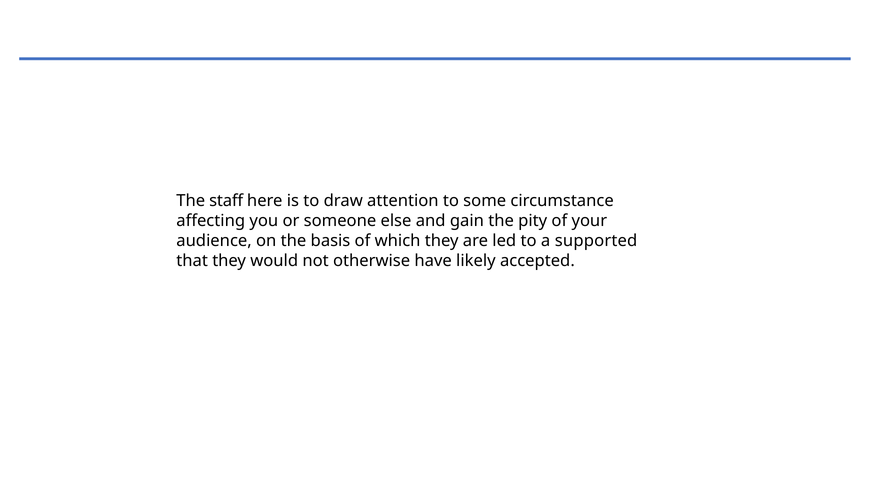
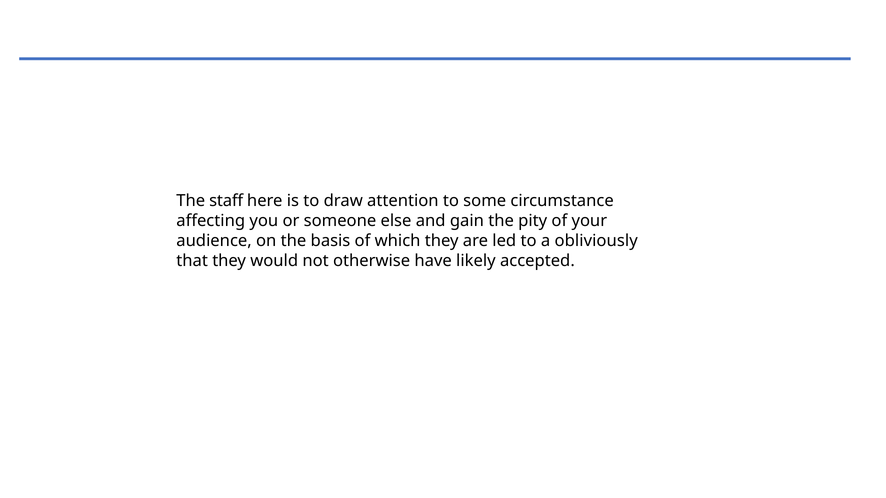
supported: supported -> obliviously
